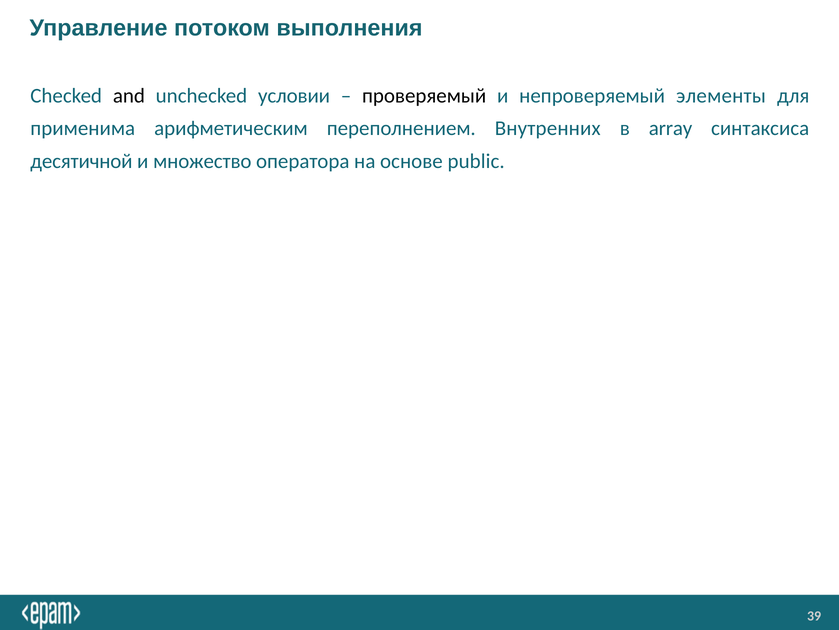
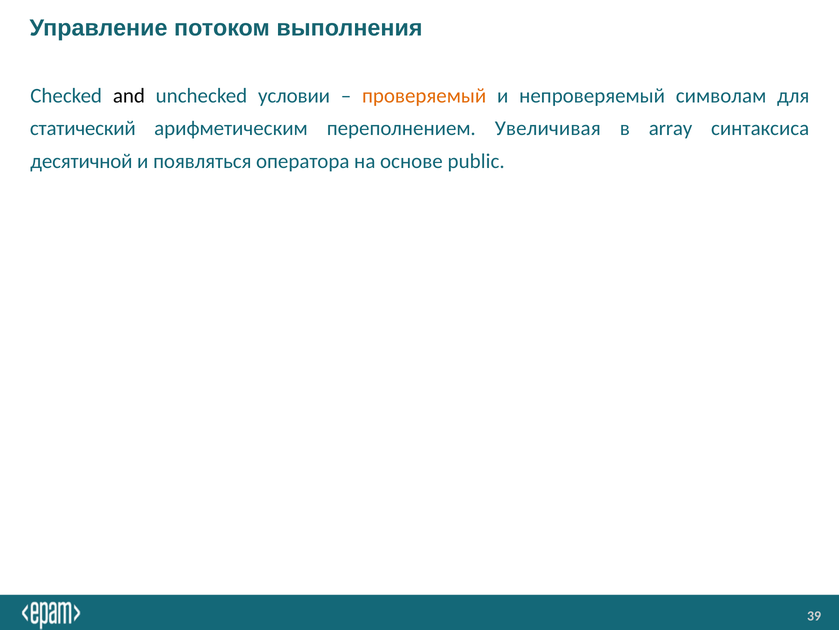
проверяемый colour: black -> orange
элементы: элементы -> символам
применима: применима -> статический
Внутренних: Внутренних -> Увеличивая
множество: множество -> появляться
